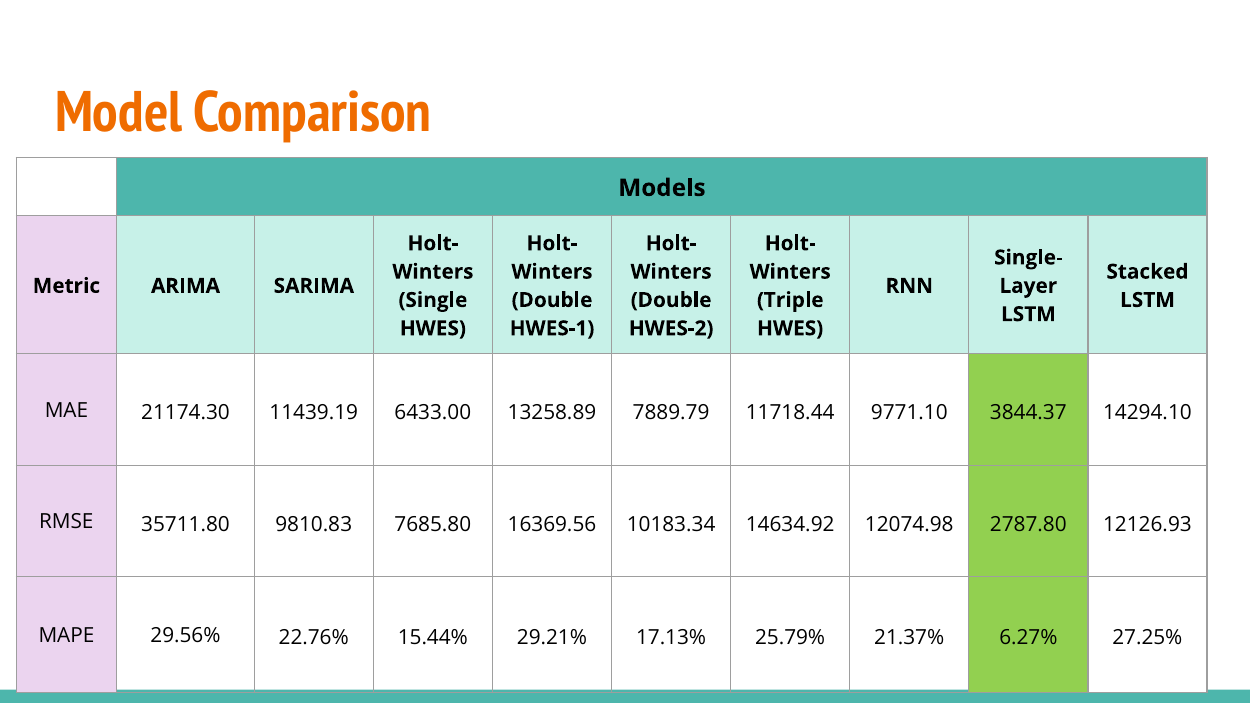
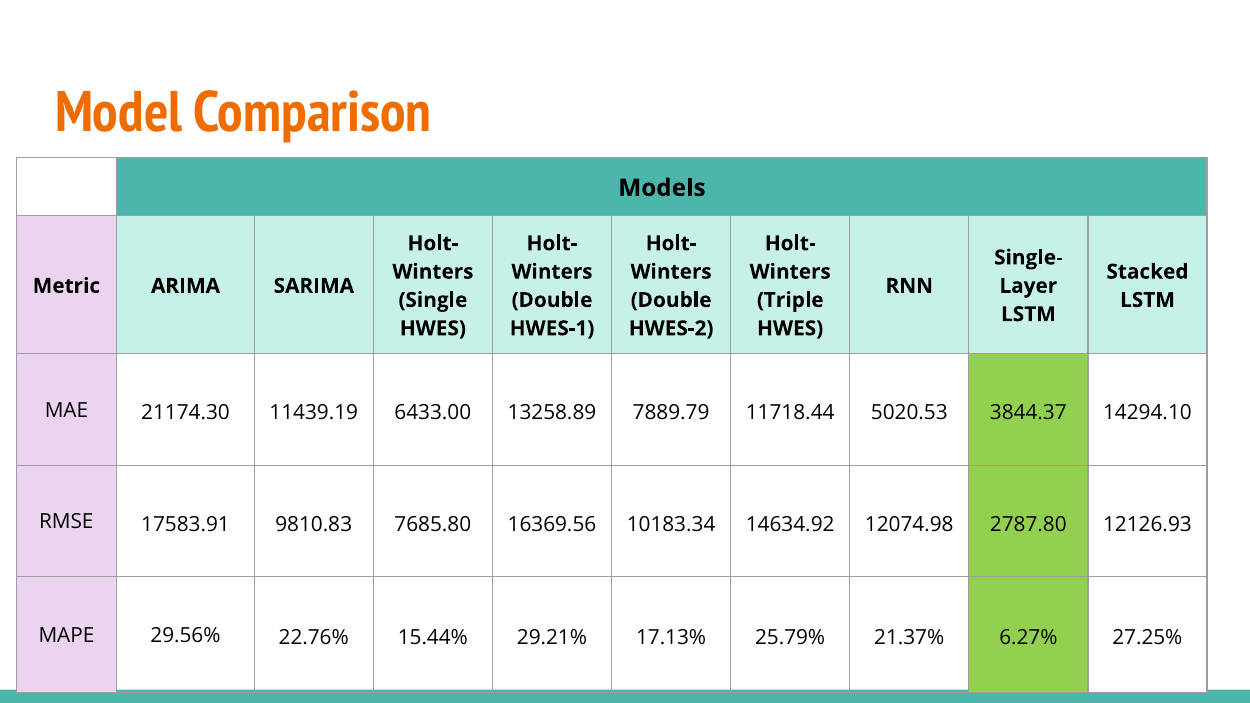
9771.10: 9771.10 -> 5020.53
35711.80: 35711.80 -> 17583.91
